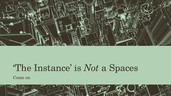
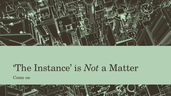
Spaces: Spaces -> Matter
